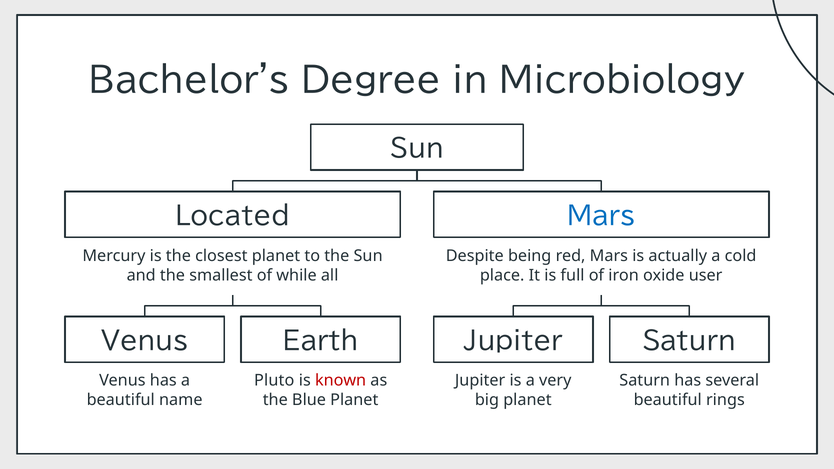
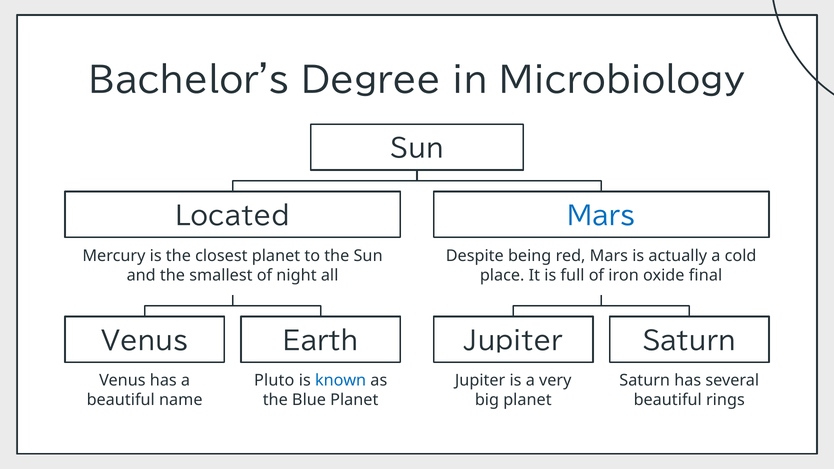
while: while -> night
user: user -> final
known colour: red -> blue
